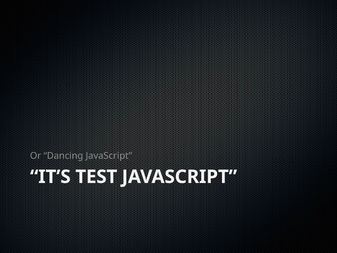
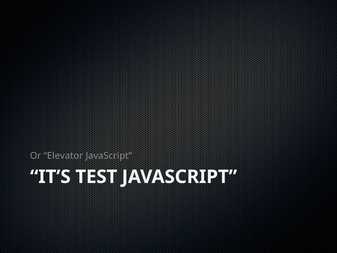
Dancing: Dancing -> Elevator
